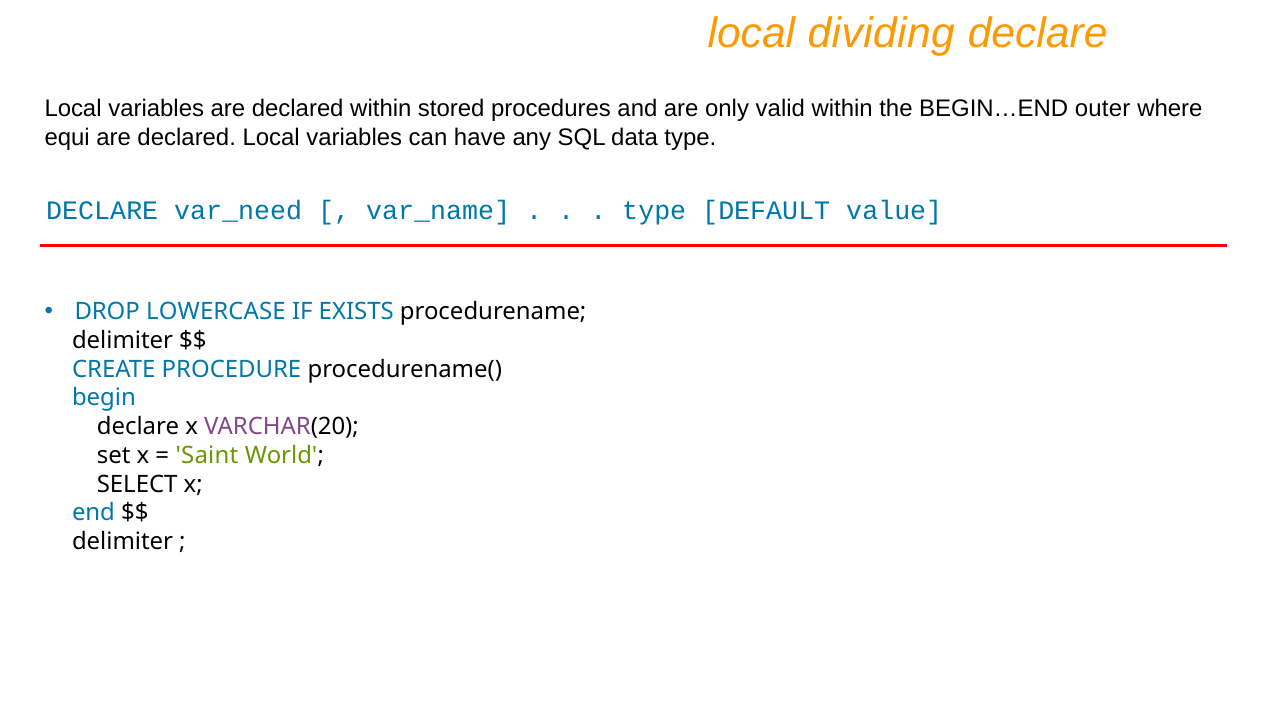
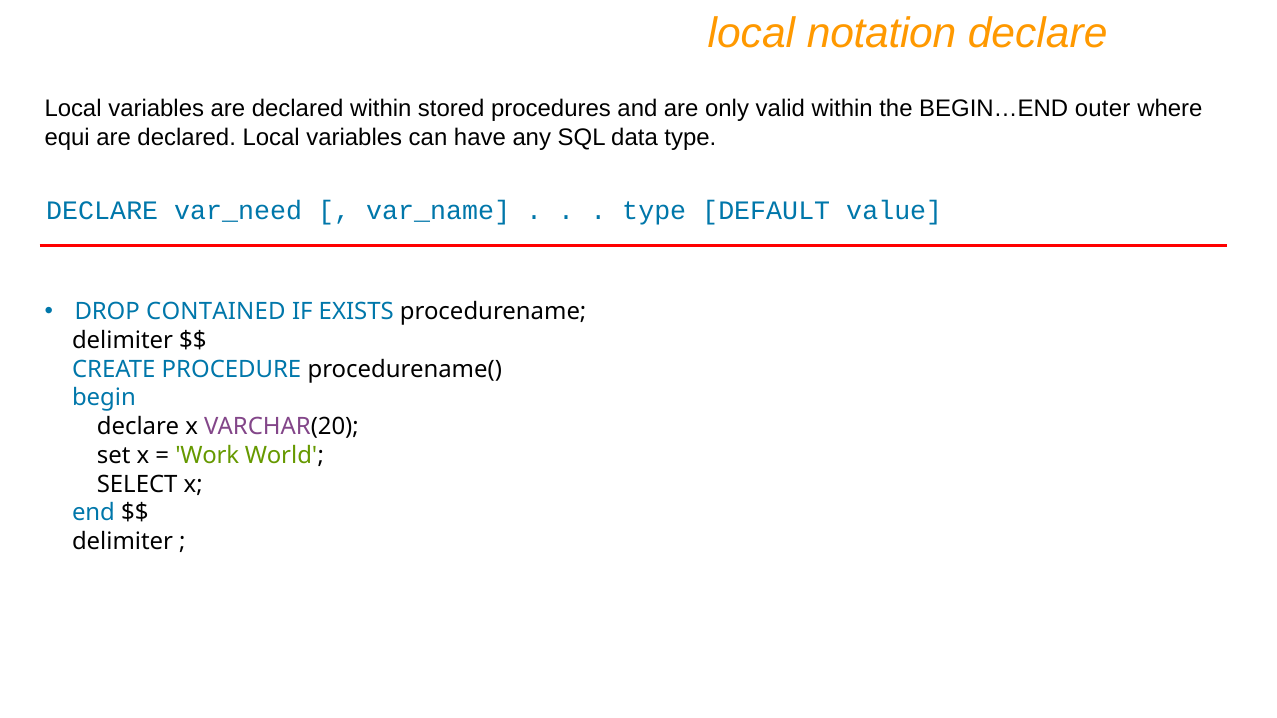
dividing: dividing -> notation
LOWERCASE: LOWERCASE -> CONTAINED
Saint: Saint -> Work
